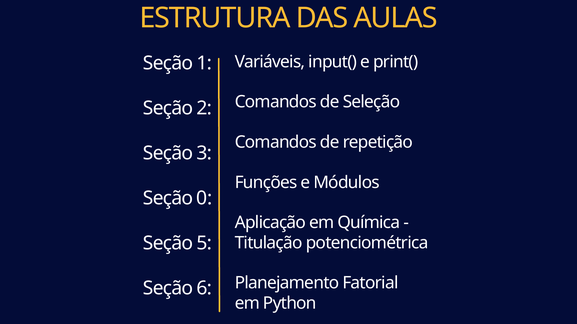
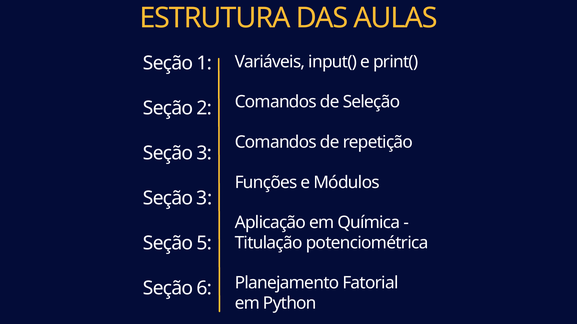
0 at (204, 198): 0 -> 3
